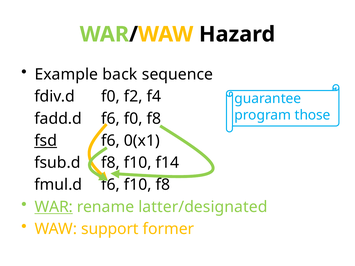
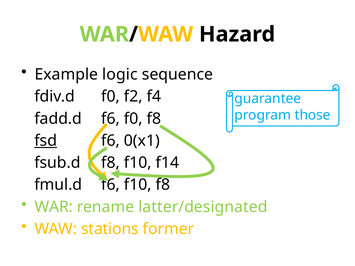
back: back -> logic
WAR underline: present -> none
support: support -> stations
